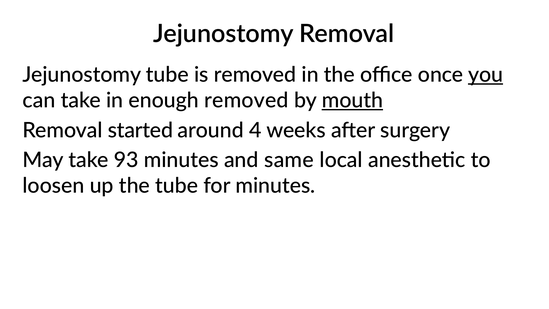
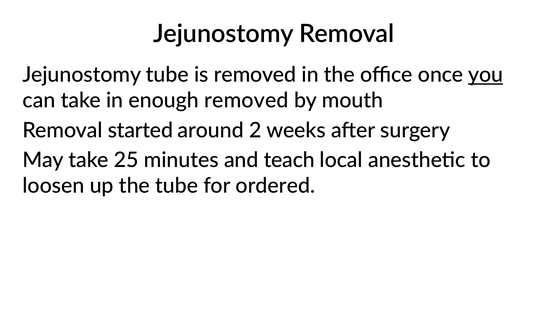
mouth underline: present -> none
4: 4 -> 2
93: 93 -> 25
same: same -> teach
for minutes: minutes -> ordered
